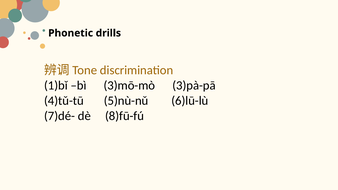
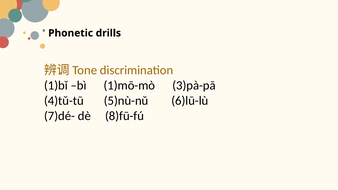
3)mō-mò: 3)mō-mò -> 1)mō-mò
